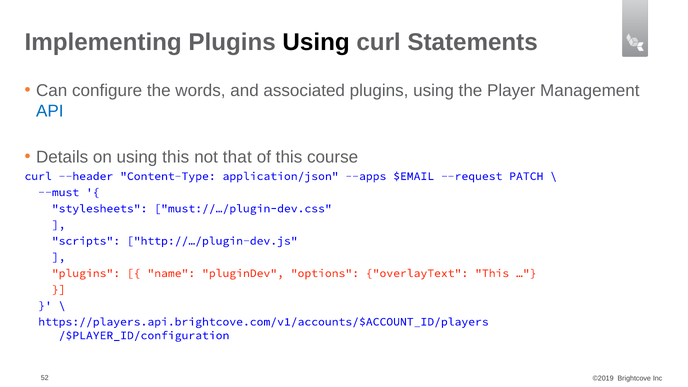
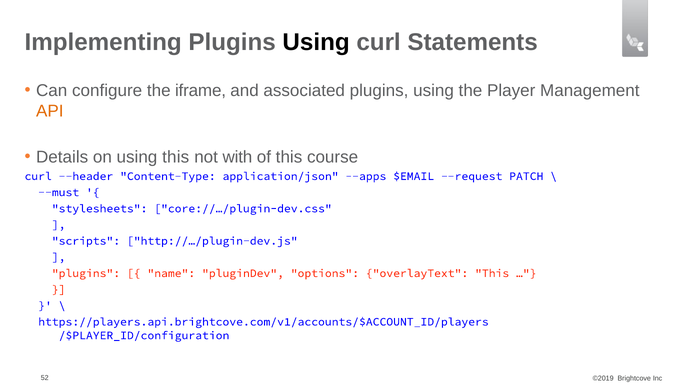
words: words -> iframe
API colour: blue -> orange
that: that -> with
must://…/plugin-dev.css: must://…/plugin-dev.css -> core://…/plugin-dev.css
